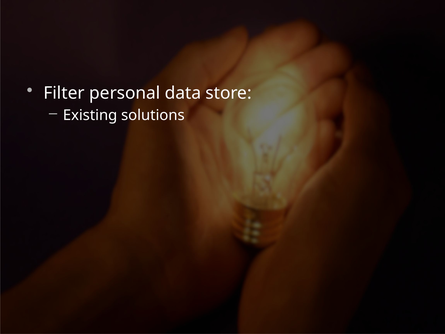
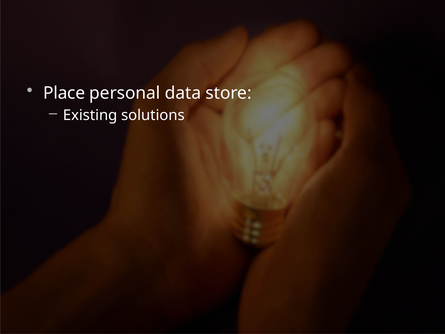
Filter: Filter -> Place
